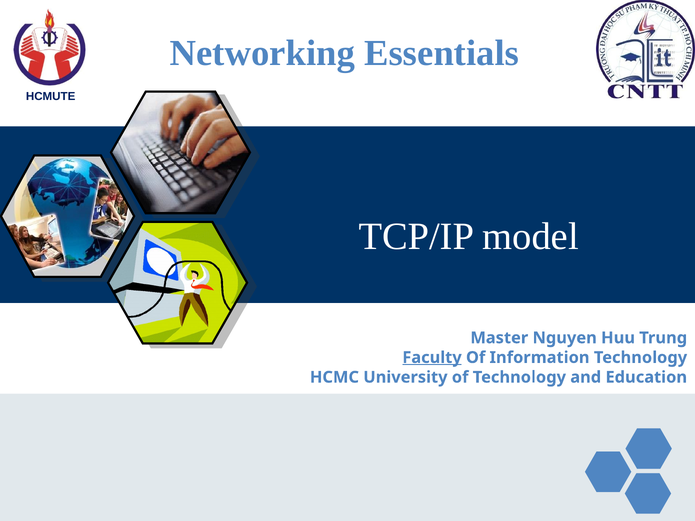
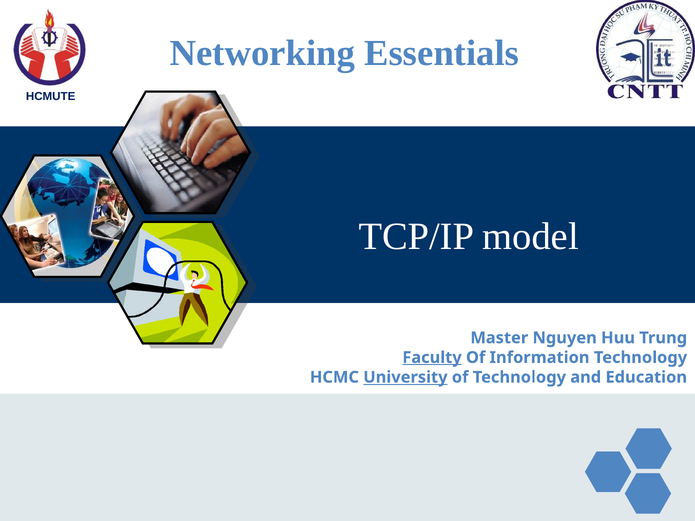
University underline: none -> present
